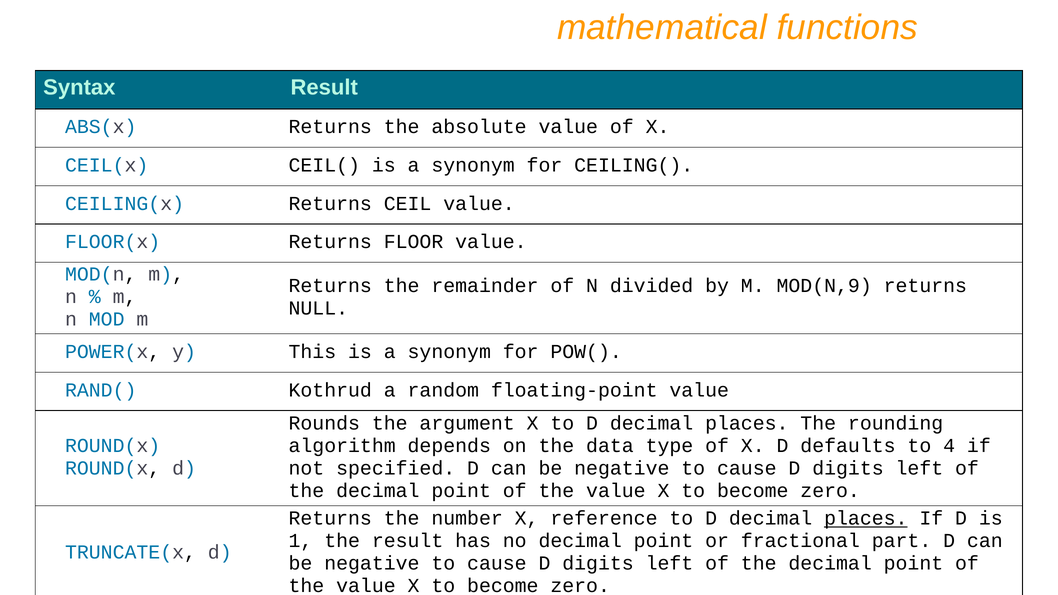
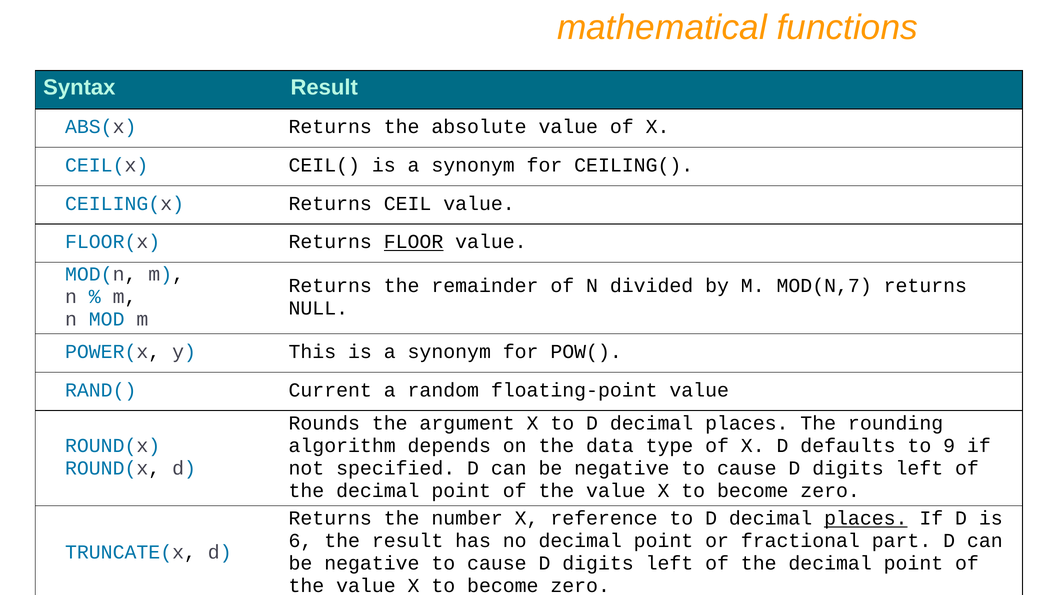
FLOOR underline: none -> present
MOD(N,9: MOD(N,9 -> MOD(N,7
Kothrud: Kothrud -> Current
4: 4 -> 9
1: 1 -> 6
